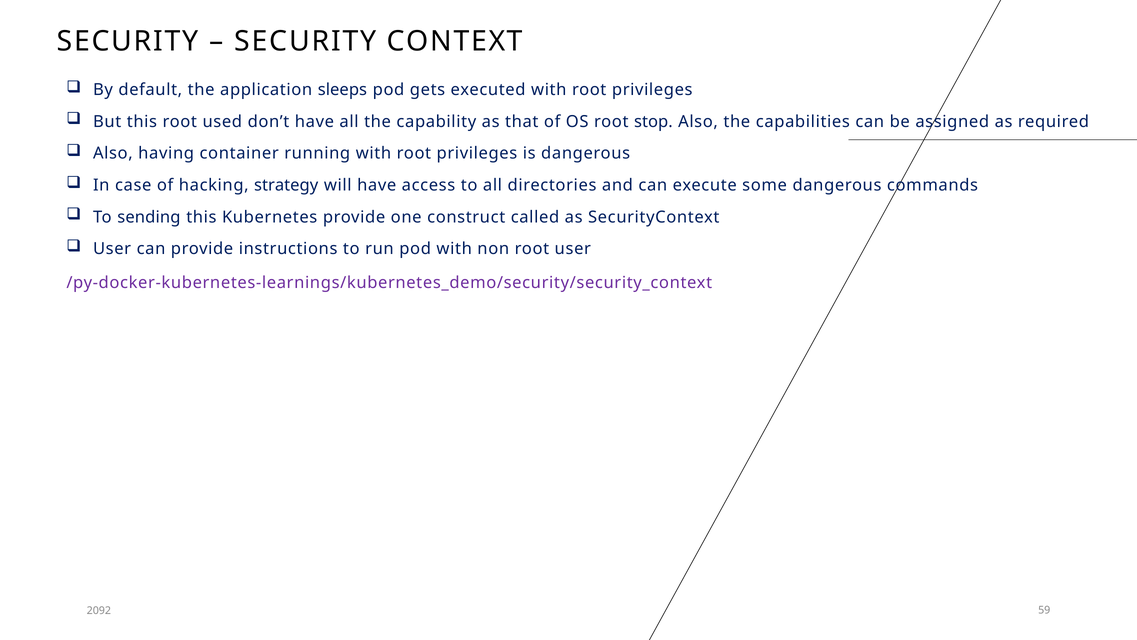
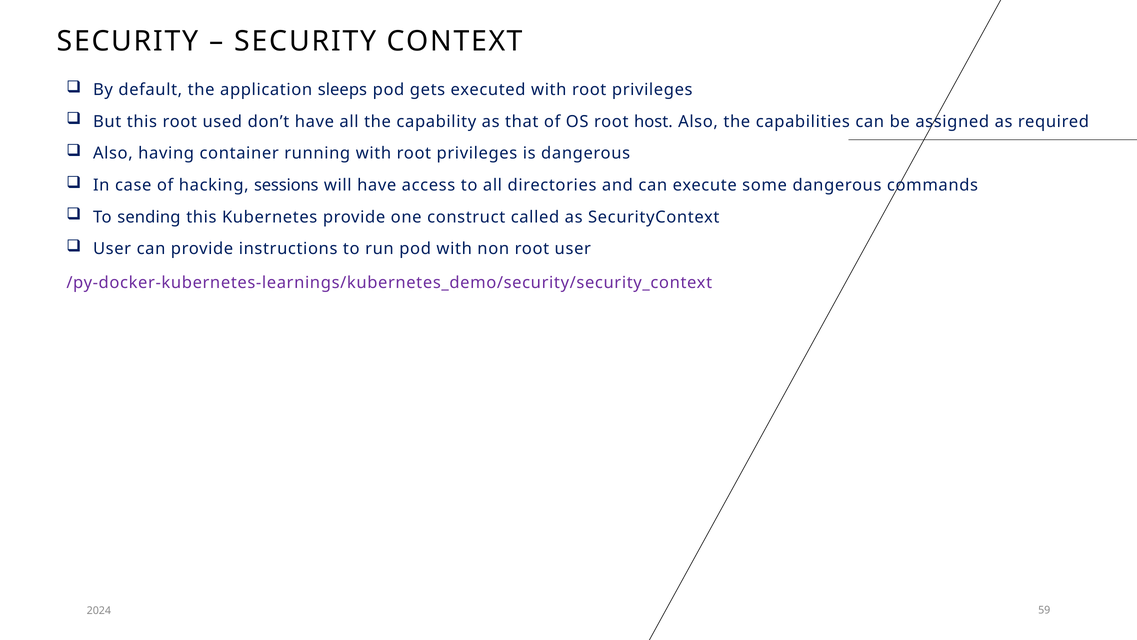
stop: stop -> host
strategy: strategy -> sessions
2092: 2092 -> 2024
